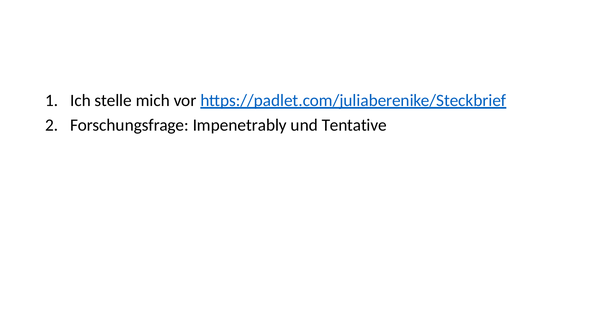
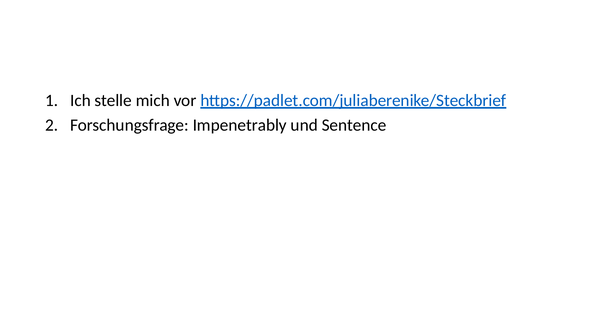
Tentative: Tentative -> Sentence
